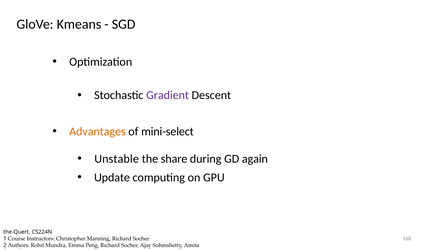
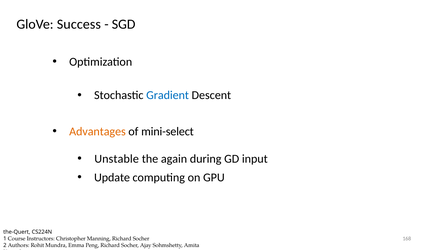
Kmeans: Kmeans -> Success
Gradient colour: purple -> blue
share: share -> again
again: again -> input
